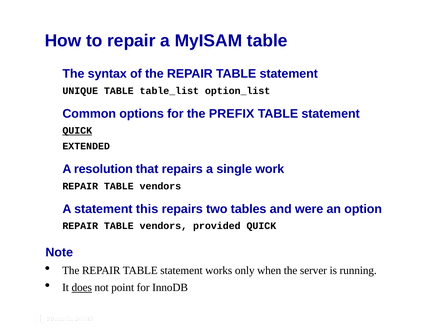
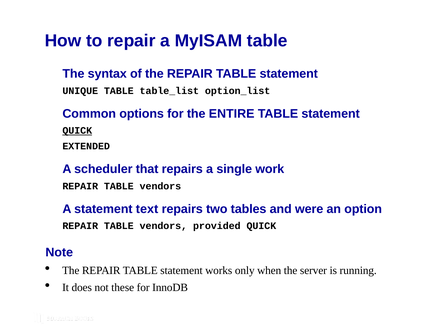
PREFIX: PREFIX -> ENTIRE
resolution: resolution -> scheduler
this: this -> text
does underline: present -> none
point: point -> these
